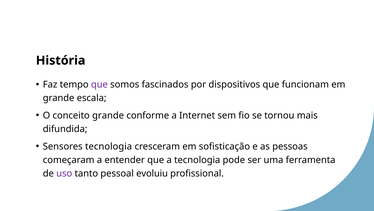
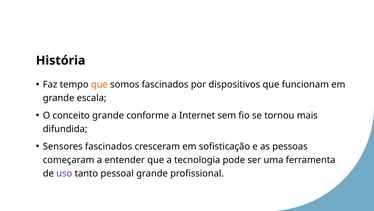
que at (99, 84) colour: purple -> orange
Sensores tecnologia: tecnologia -> fascinados
pessoal evoluiu: evoluiu -> grande
